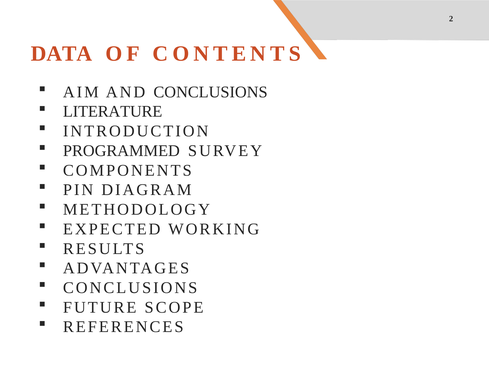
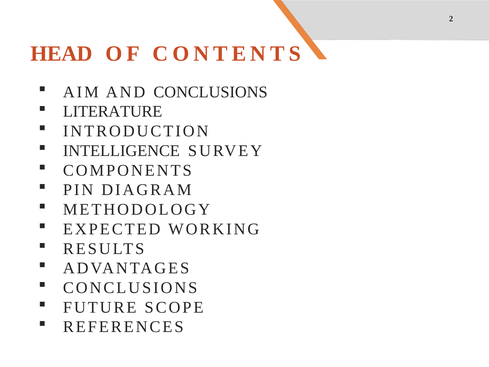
DATA: DATA -> HEAD
PROGRAMMED: PROGRAMMED -> INTELLIGENCE
